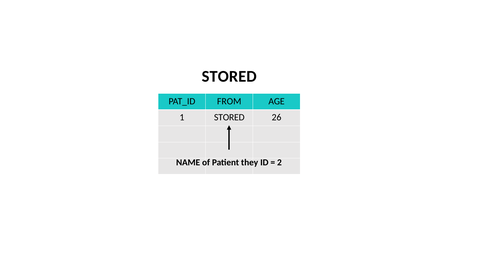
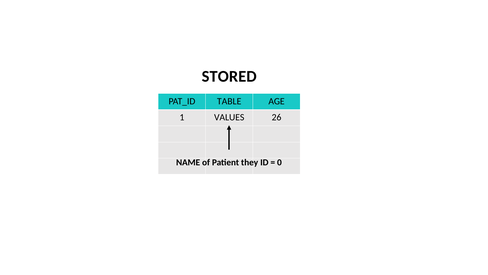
FROM: FROM -> TABLE
1 STORED: STORED -> VALUES
2: 2 -> 0
